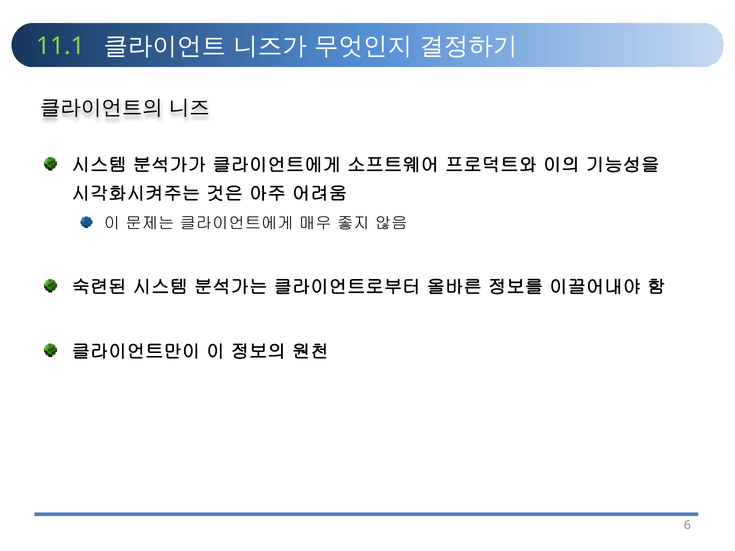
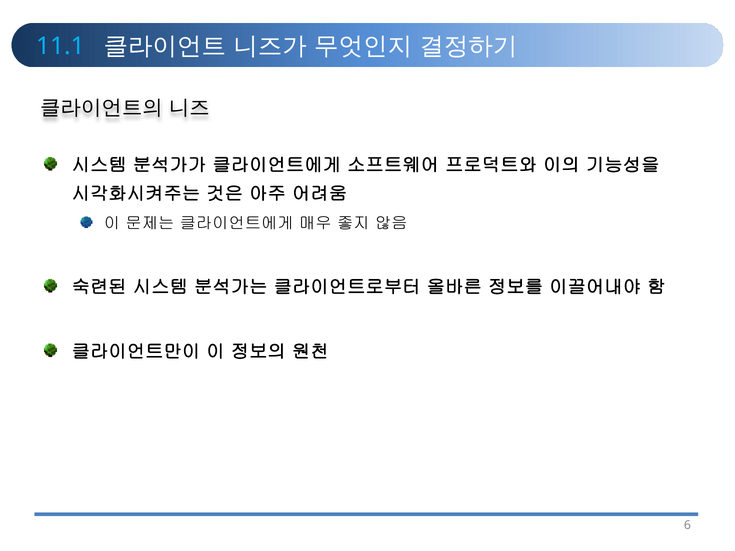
11.1 colour: light green -> light blue
